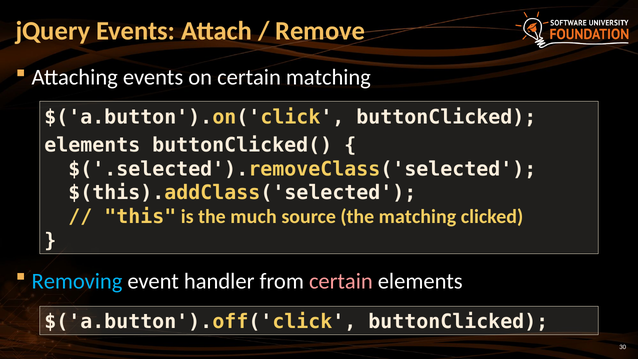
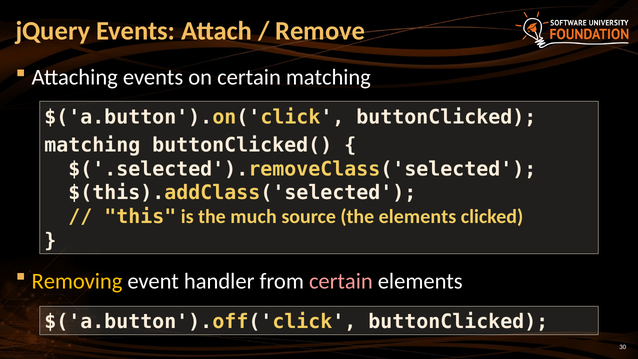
elements at (92, 145): elements -> matching
the matching: matching -> elements
Removing colour: light blue -> yellow
